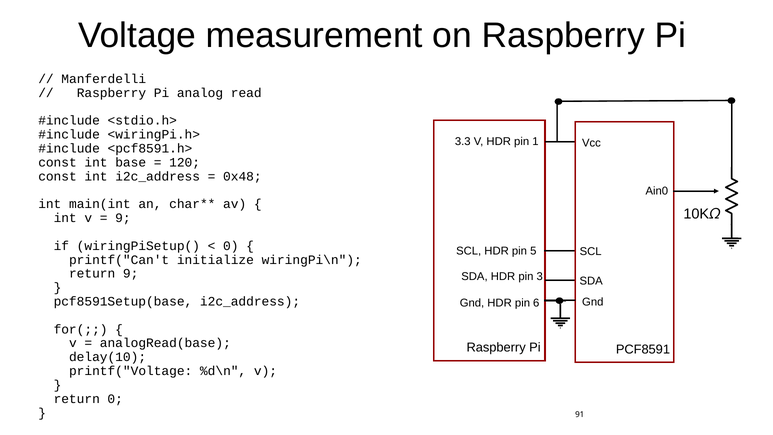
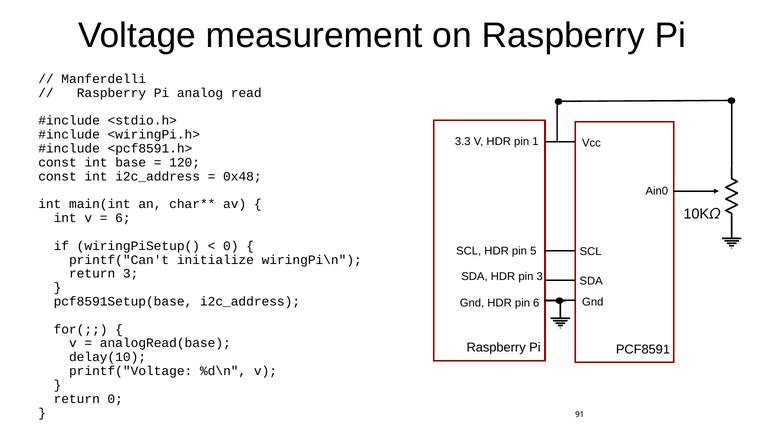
9 at (123, 218): 9 -> 6
return 9: 9 -> 3
